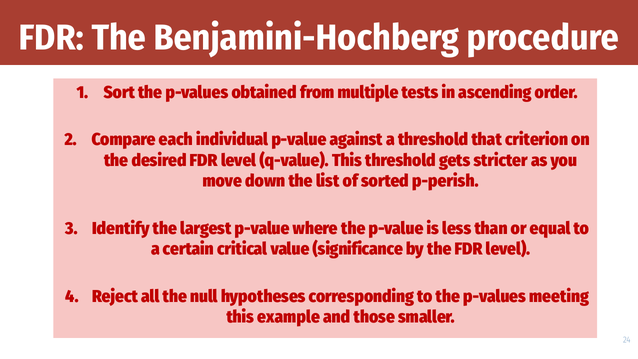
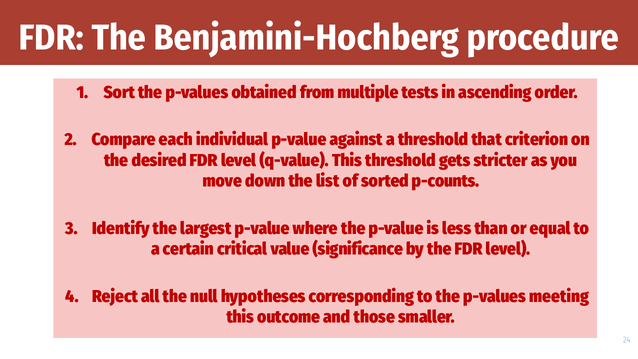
p-perish: p-perish -> p-counts
example: example -> outcome
